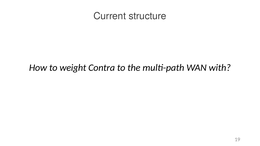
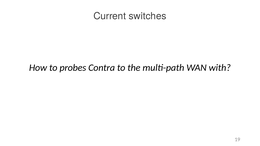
structure: structure -> switches
weight: weight -> probes
